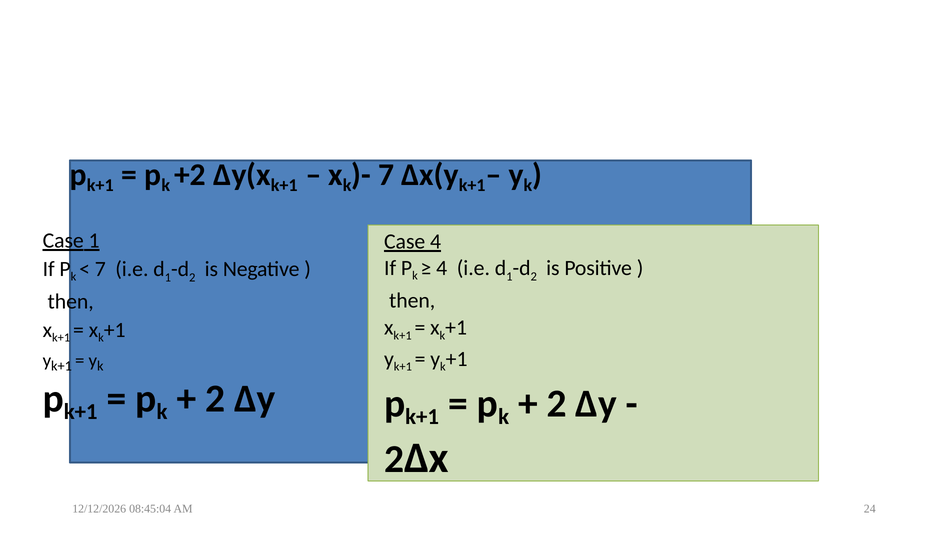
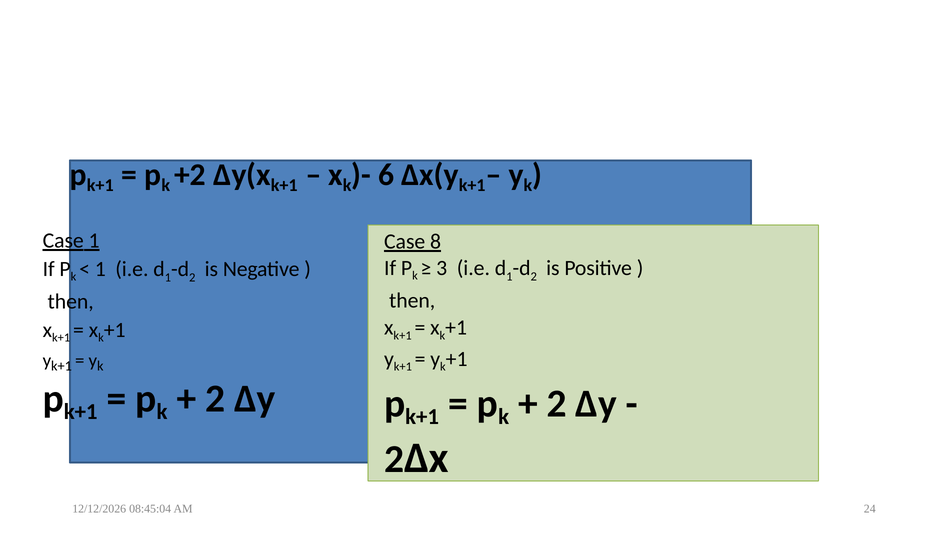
7 at (386, 175): 7 -> 6
Case 4: 4 -> 8
4 at (442, 268): 4 -> 3
7 at (100, 269): 7 -> 1
